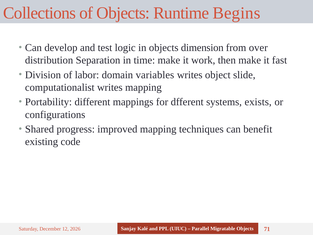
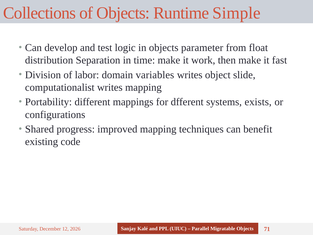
Begins: Begins -> Simple
dimension: dimension -> parameter
over: over -> float
